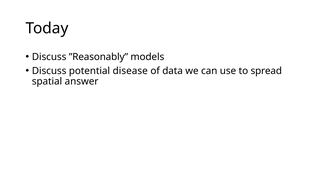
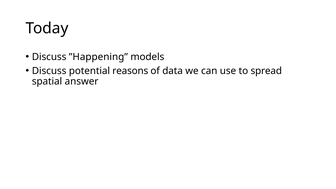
”Reasonably: ”Reasonably -> ”Happening
disease: disease -> reasons
